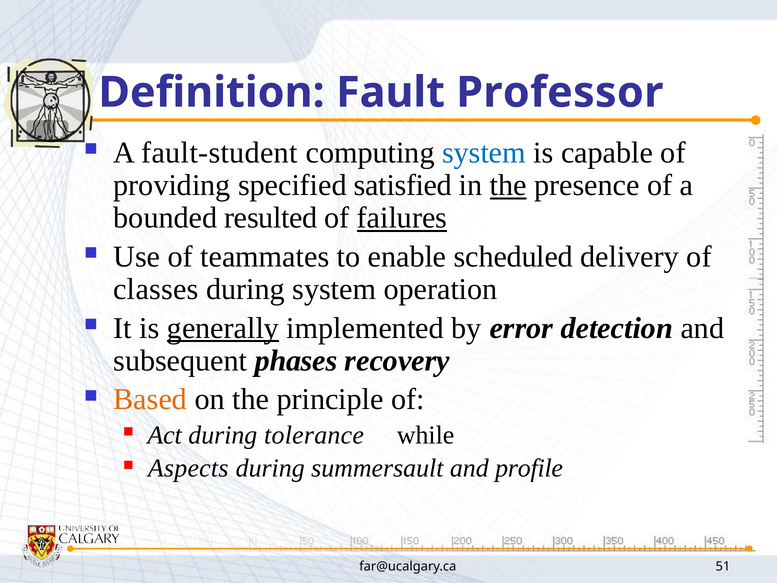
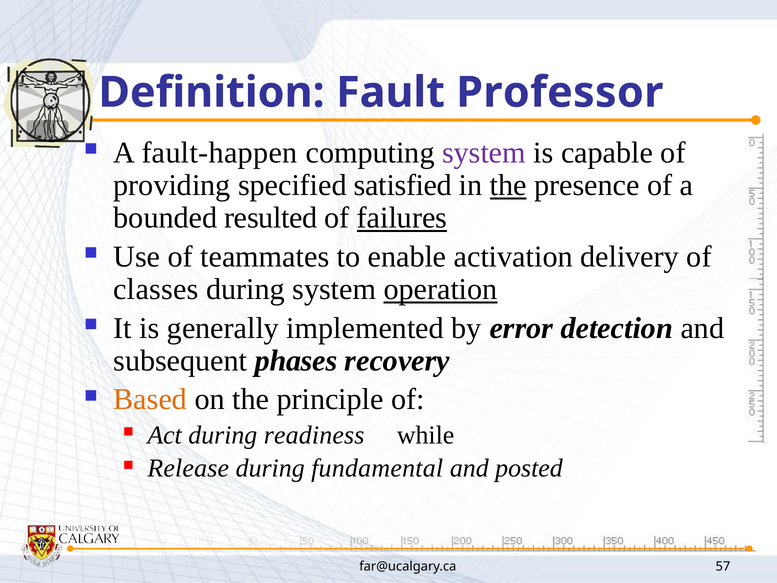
fault-student: fault-student -> fault-happen
system at (484, 153) colour: blue -> purple
scheduled: scheduled -> activation
operation underline: none -> present
generally underline: present -> none
tolerance: tolerance -> readiness
Aspects: Aspects -> Release
summersault: summersault -> fundamental
profile: profile -> posted
51: 51 -> 57
